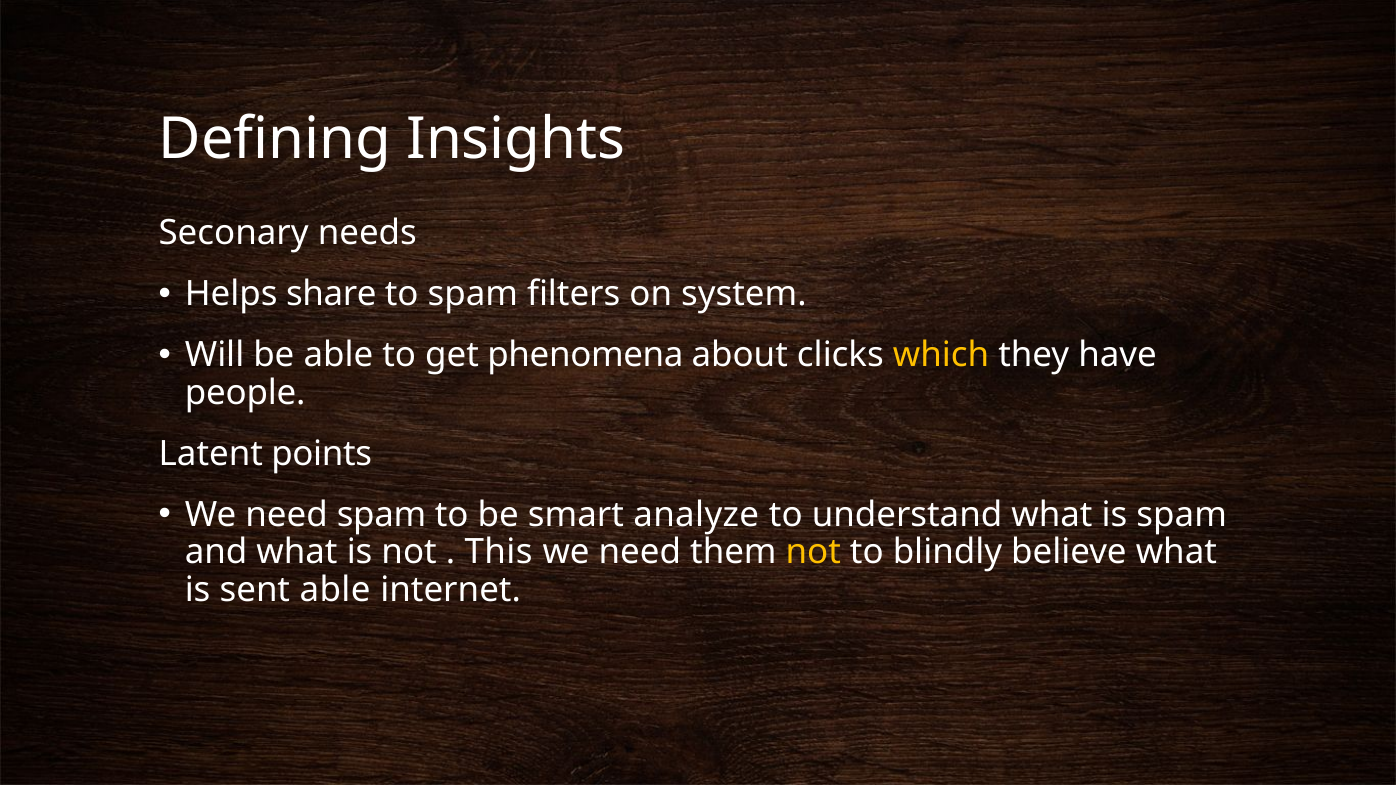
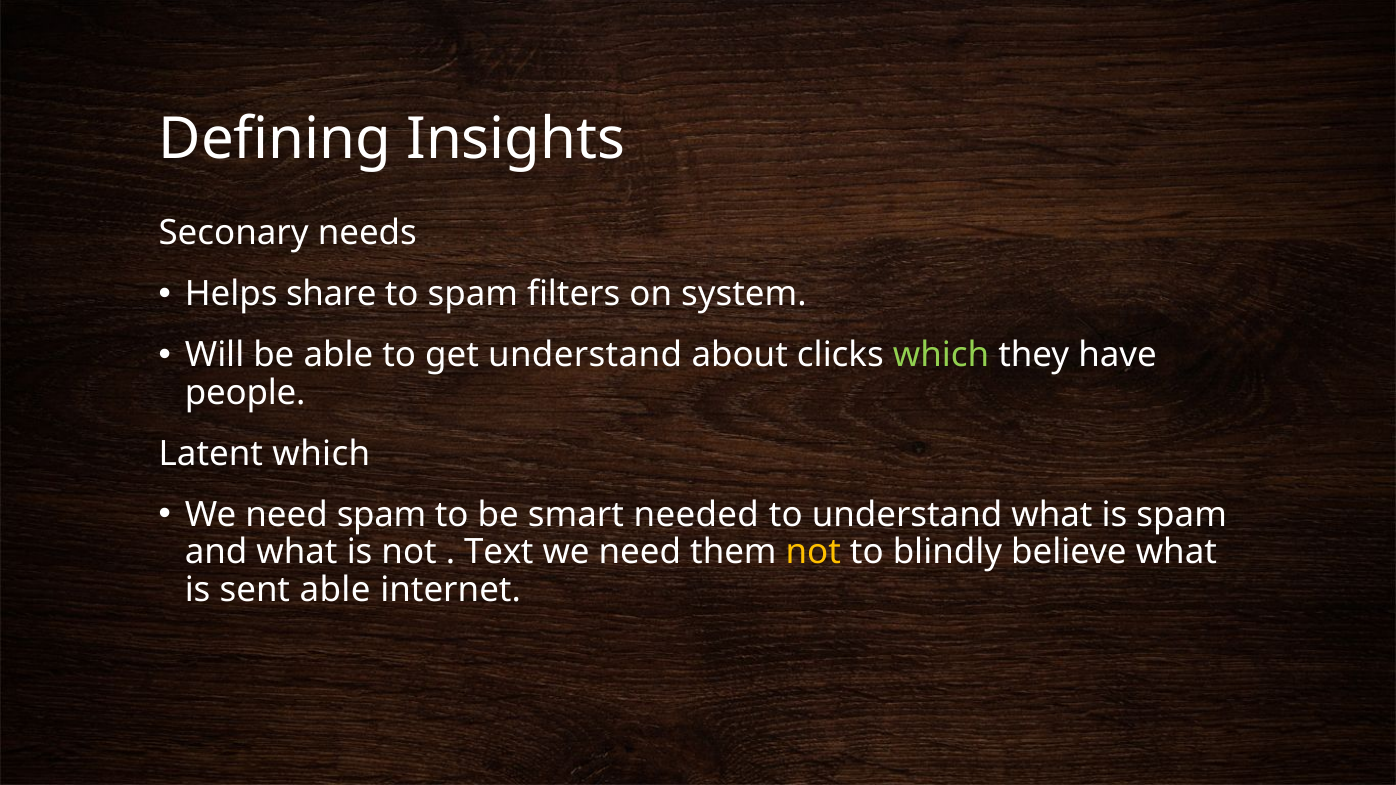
get phenomena: phenomena -> understand
which at (941, 355) colour: yellow -> light green
Latent points: points -> which
analyze: analyze -> needed
This: This -> Text
